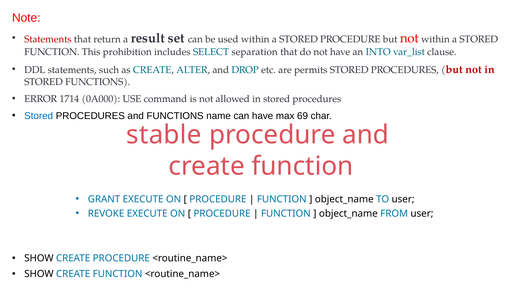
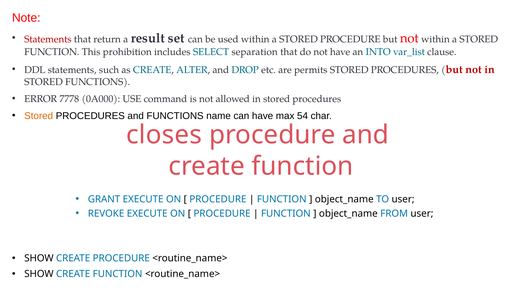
1714: 1714 -> 7778
Stored at (39, 116) colour: blue -> orange
69: 69 -> 54
stable: stable -> closes
